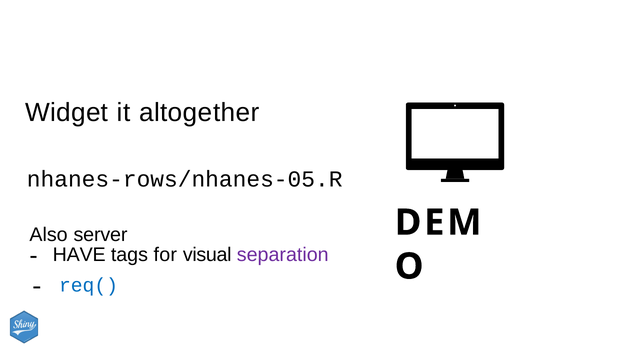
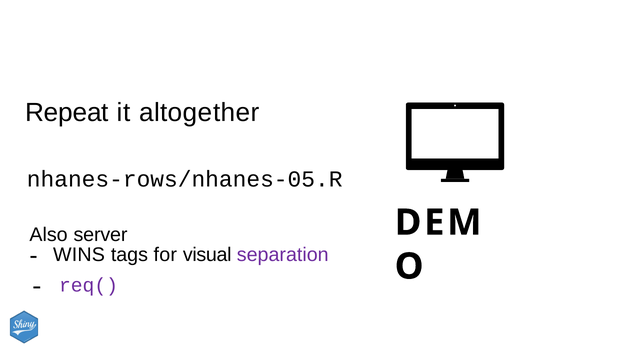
Widget: Widget -> Repeat
HAVE: HAVE -> WINS
req( colour: blue -> purple
